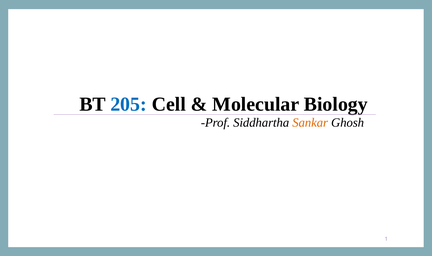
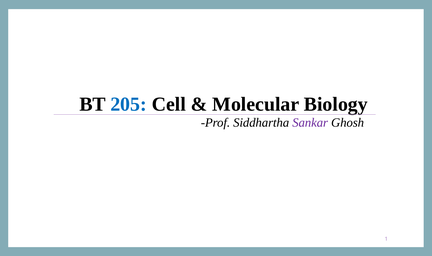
Sankar colour: orange -> purple
